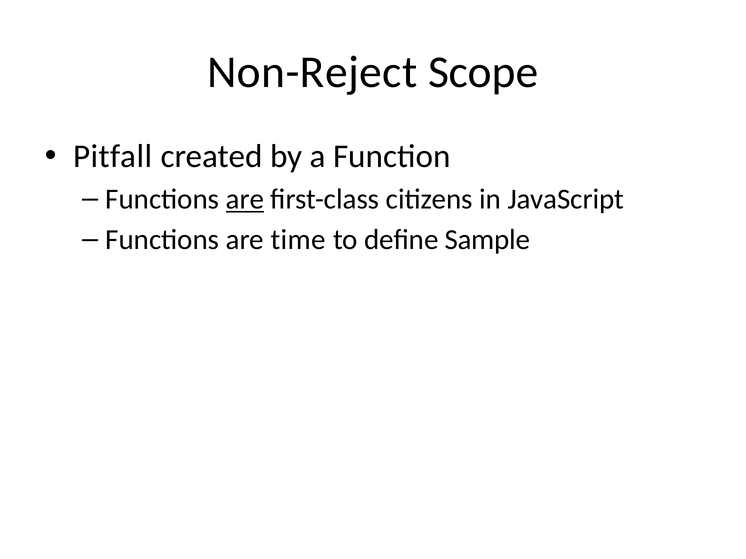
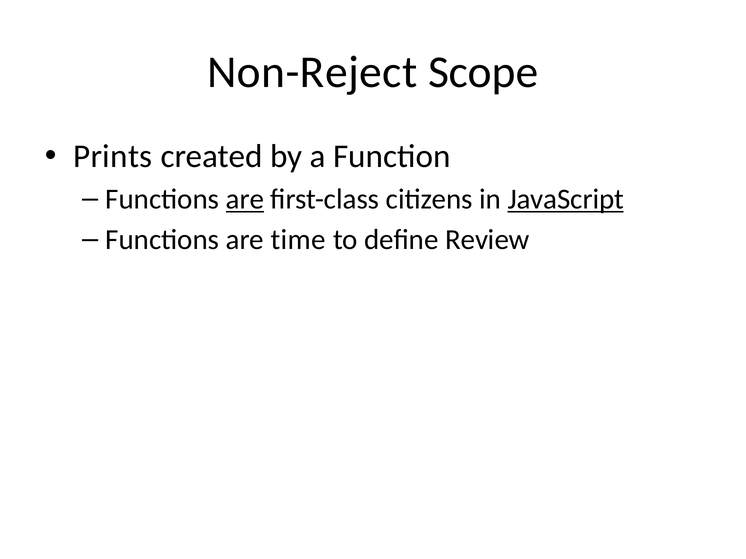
Pitfall: Pitfall -> Prints
JavaScript underline: none -> present
Sample: Sample -> Review
